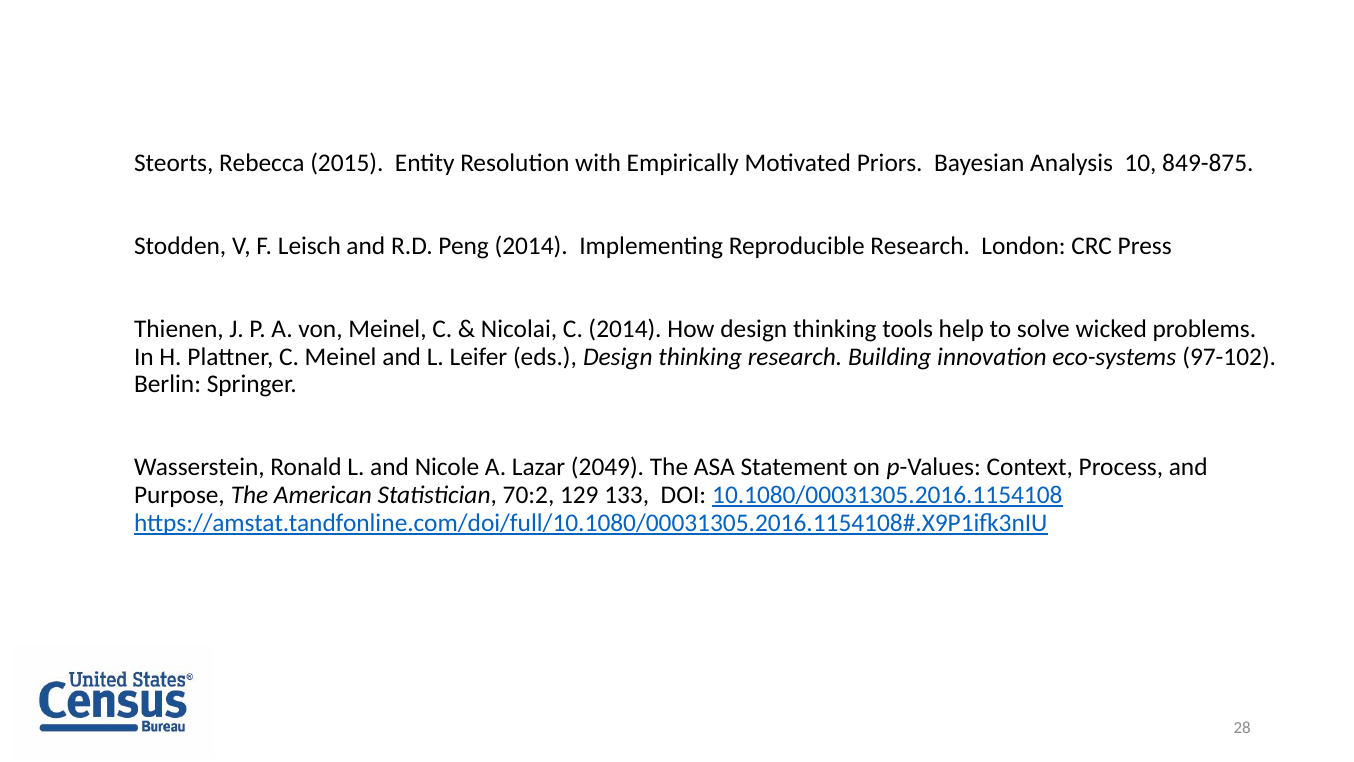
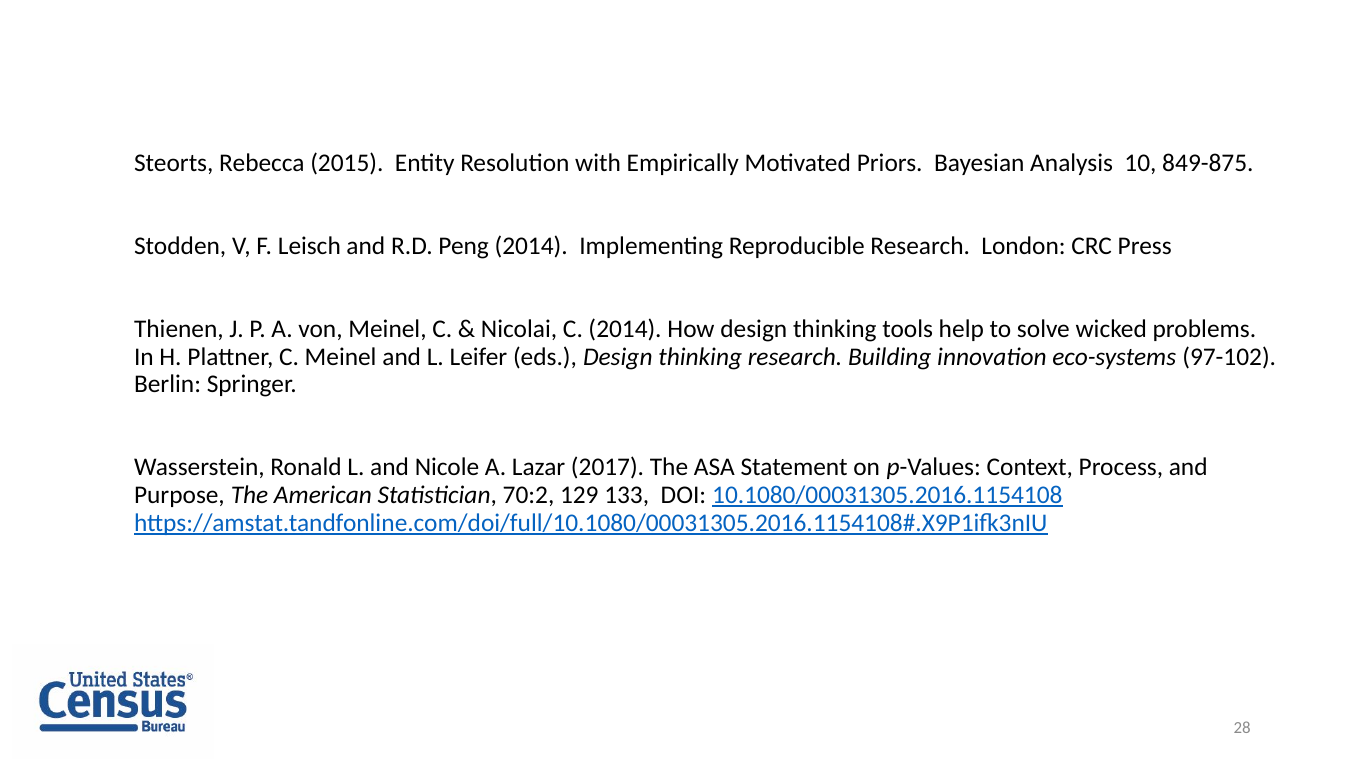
2049: 2049 -> 2017
